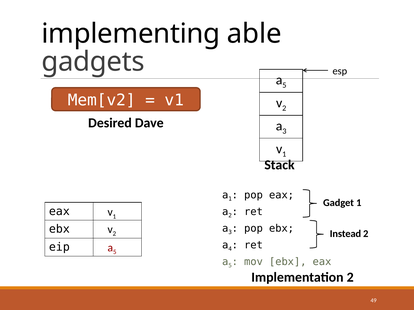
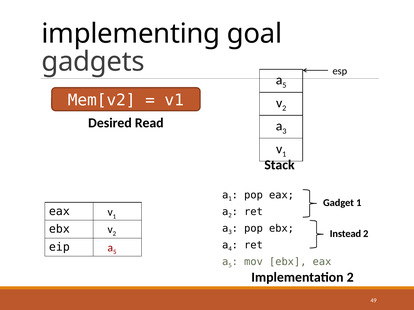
able: able -> goal
Dave: Dave -> Read
